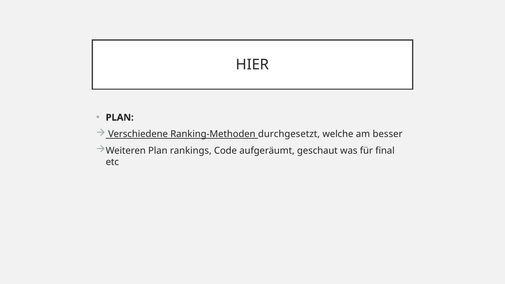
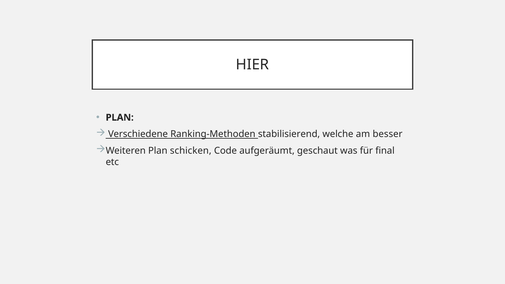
durchgesetzt: durchgesetzt -> stabilisierend
rankings: rankings -> schicken
